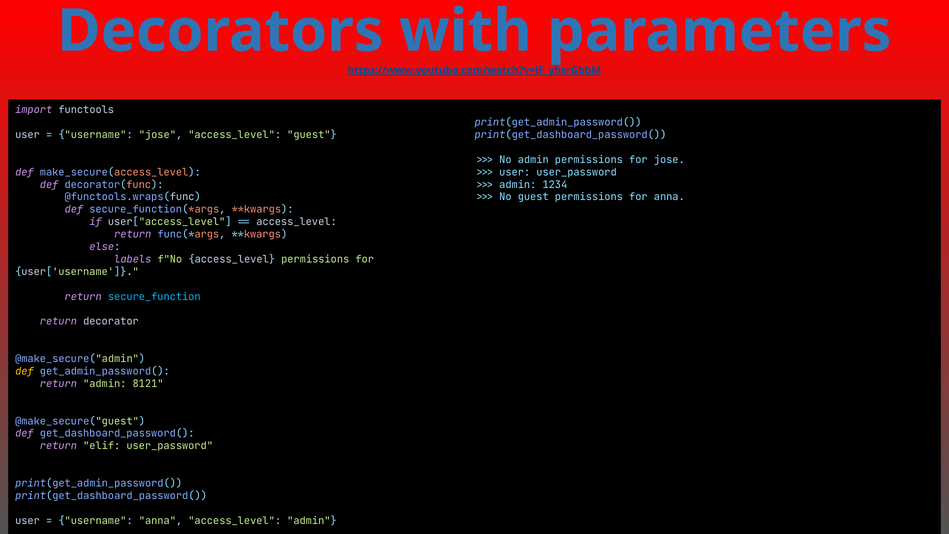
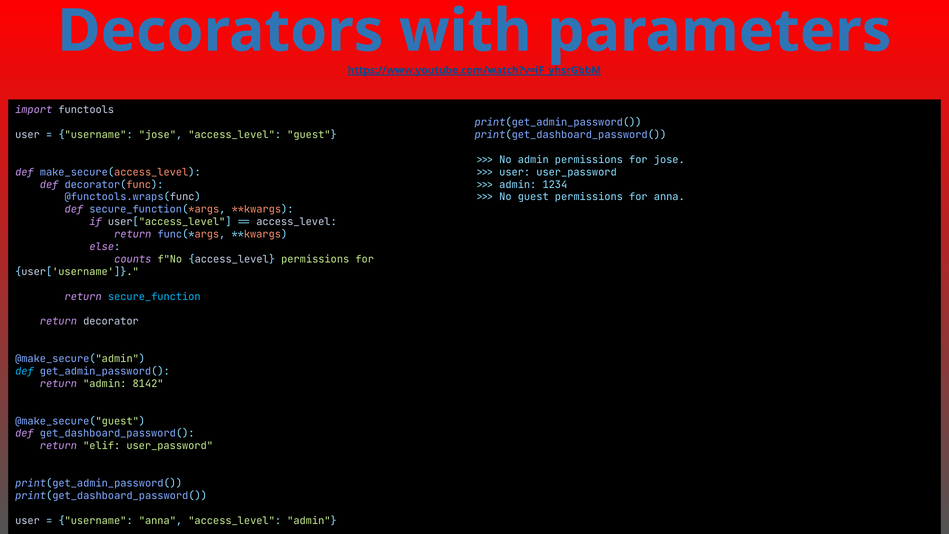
labels: labels -> counts
def at (24, 371) colour: yellow -> light blue
8121: 8121 -> 8142
